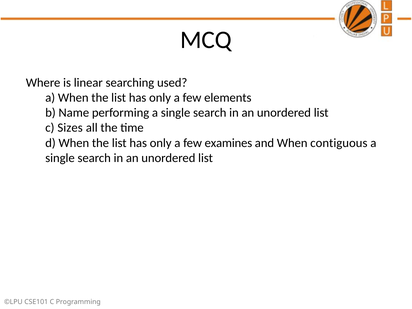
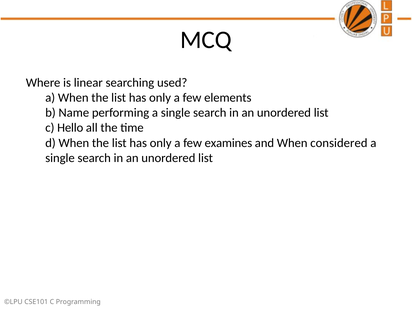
Sizes: Sizes -> Hello
contiguous: contiguous -> considered
